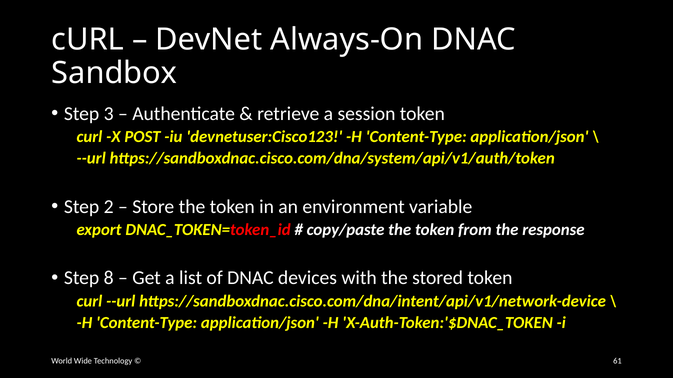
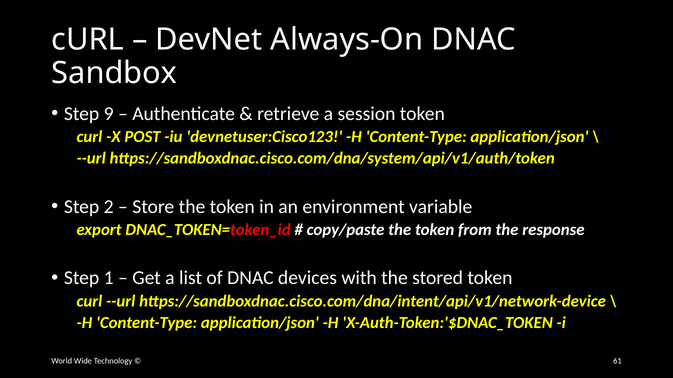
3: 3 -> 9
8: 8 -> 1
